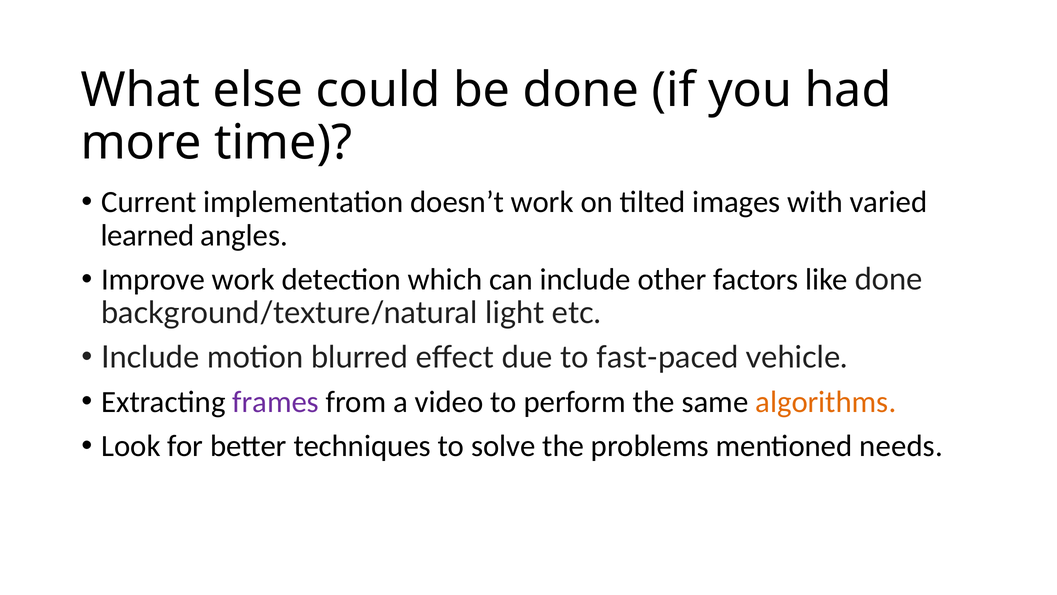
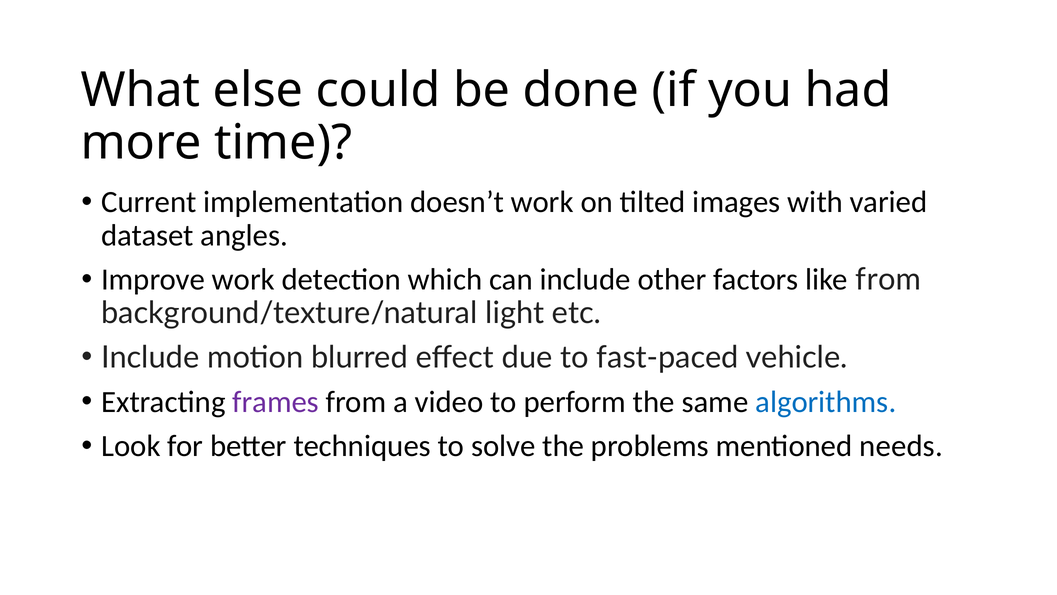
learned: learned -> dataset
like done: done -> from
algorithms colour: orange -> blue
